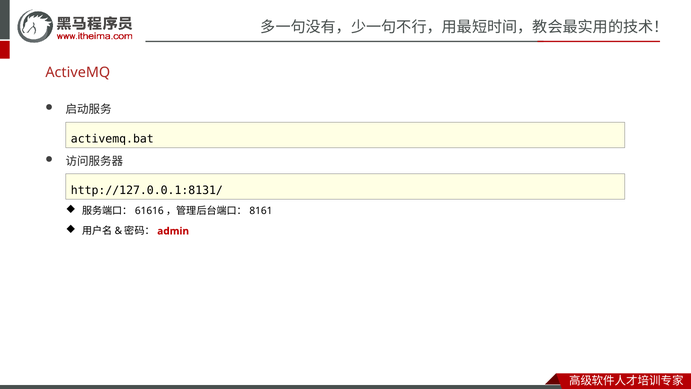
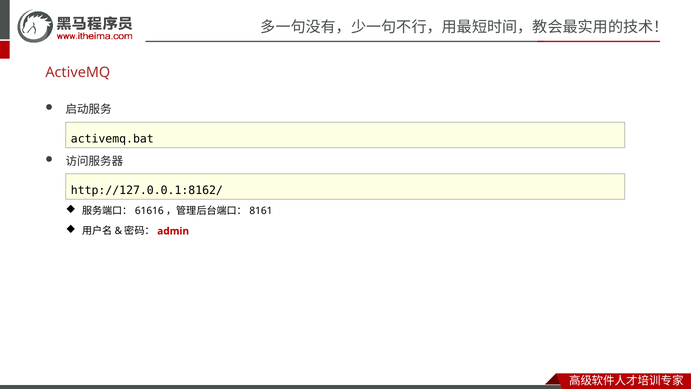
http://127.0.0.1:8131/: http://127.0.0.1:8131/ -> http://127.0.0.1:8162/
